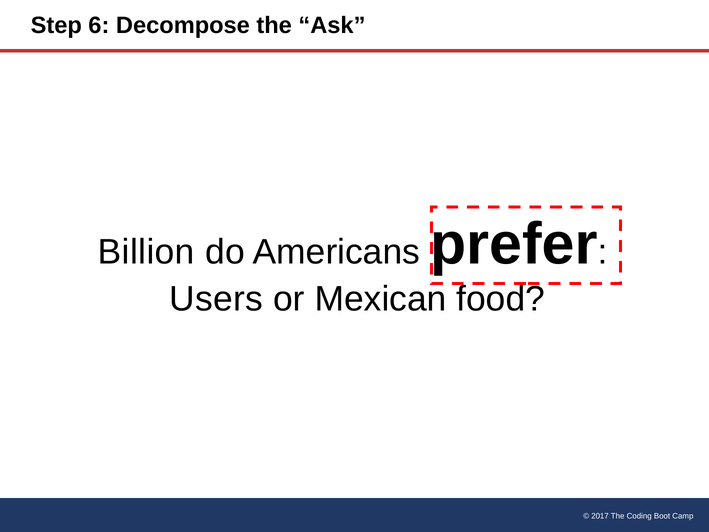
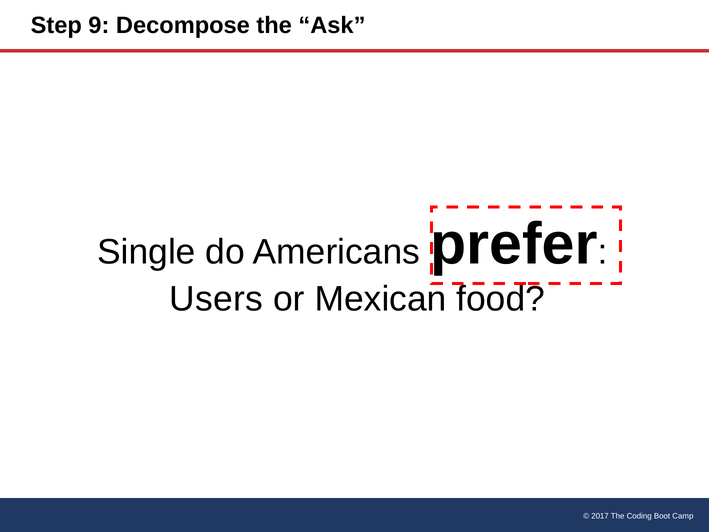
6: 6 -> 9
Billion: Billion -> Single
